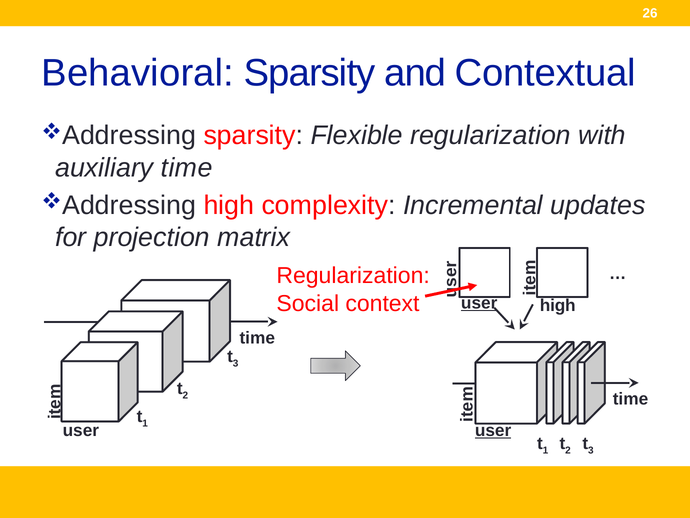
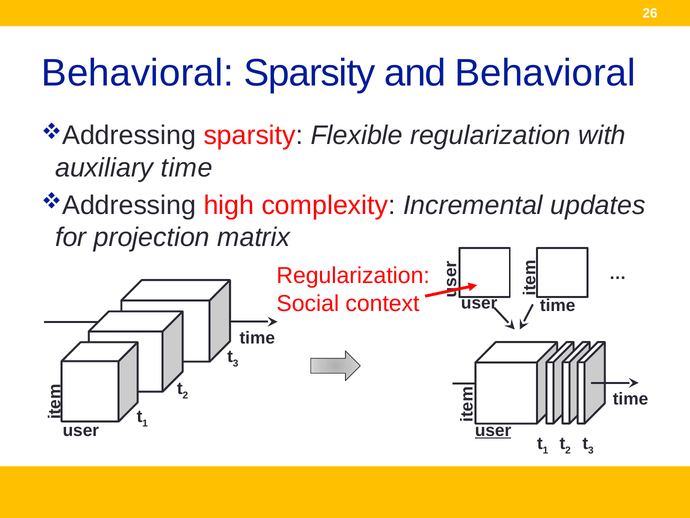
and Contextual: Contextual -> Behavioral
user at (479, 303) underline: present -> none
high at (558, 305): high -> time
